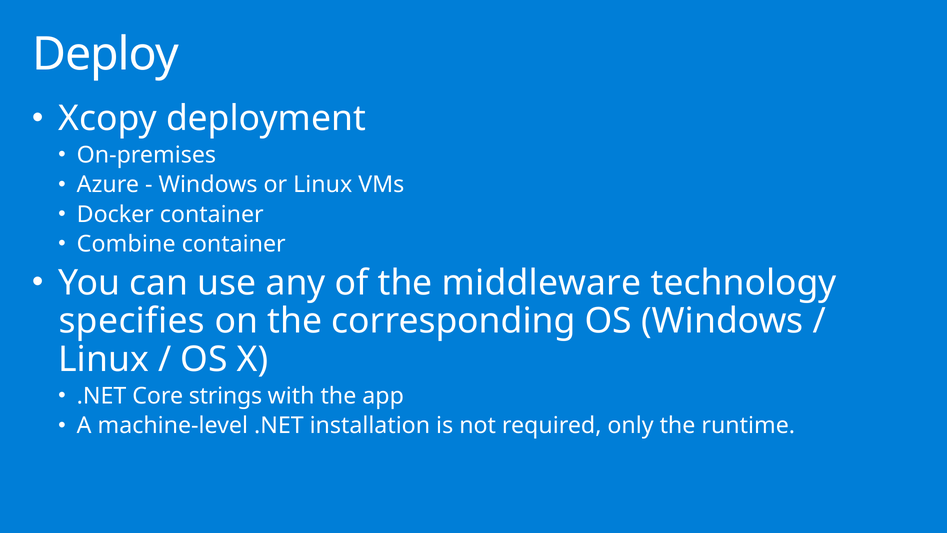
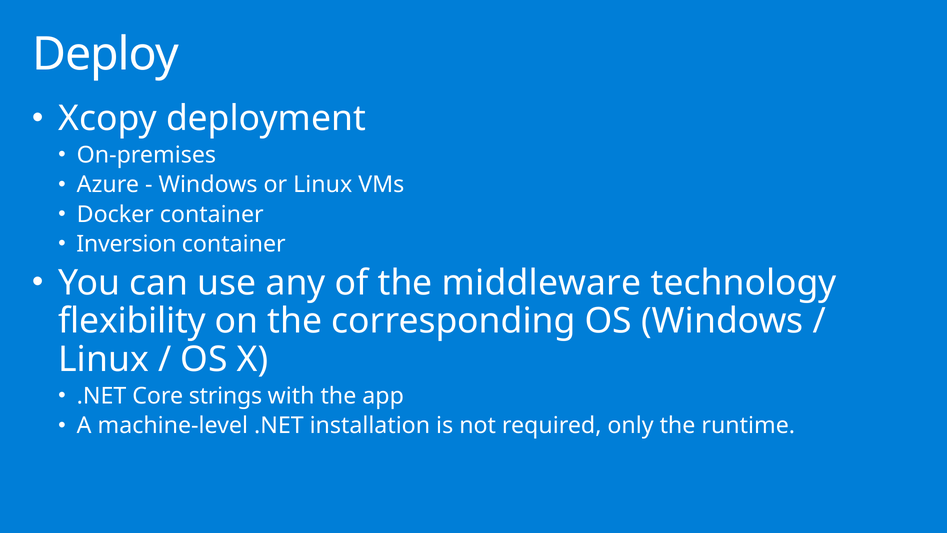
Combine: Combine -> Inversion
specifies: specifies -> flexibility
